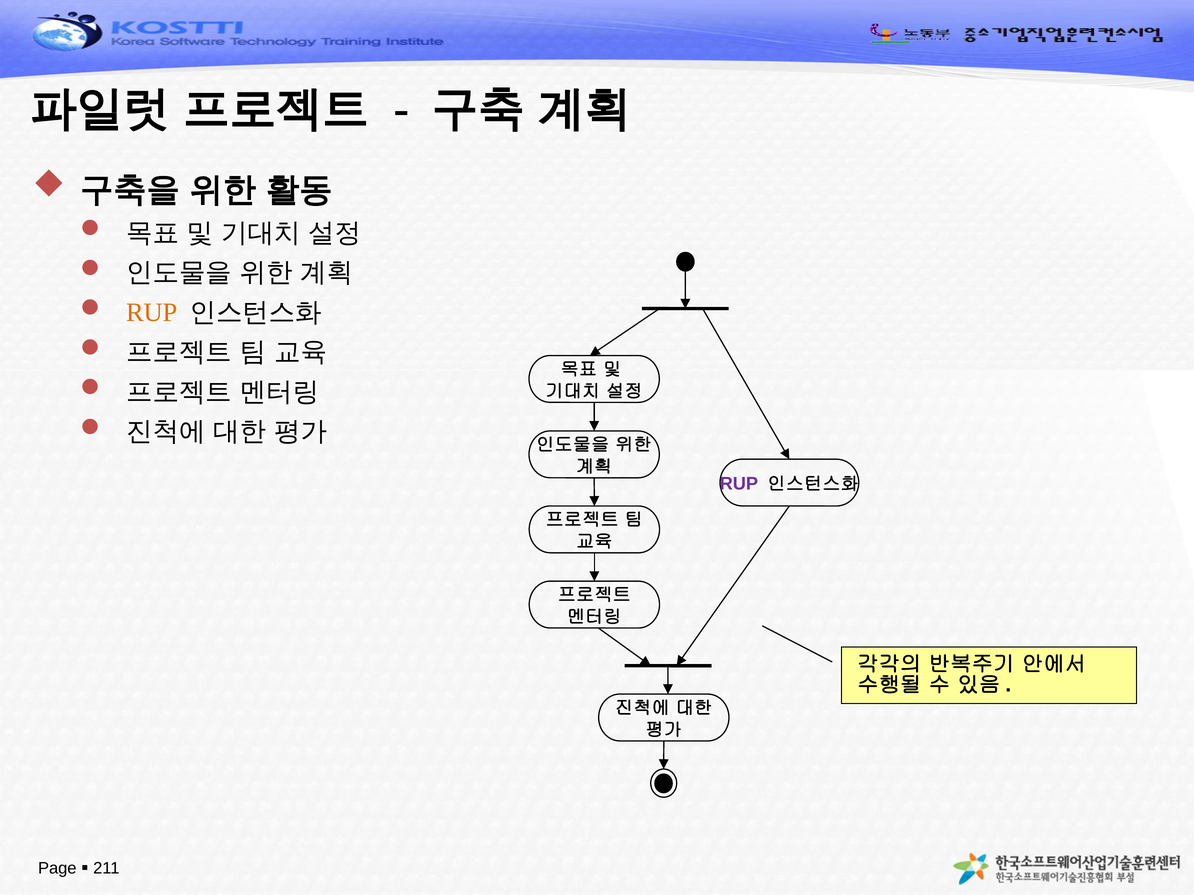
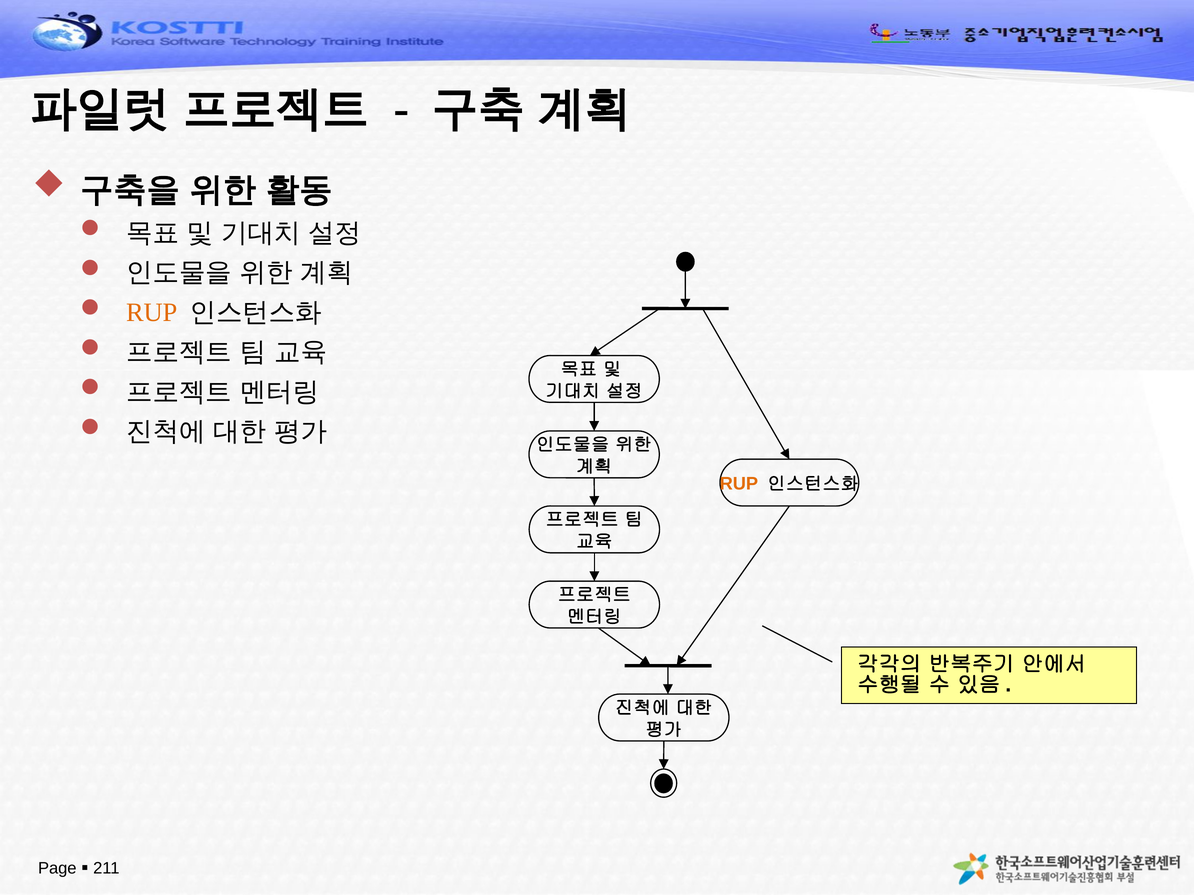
RUP at (739, 484) colour: purple -> orange
